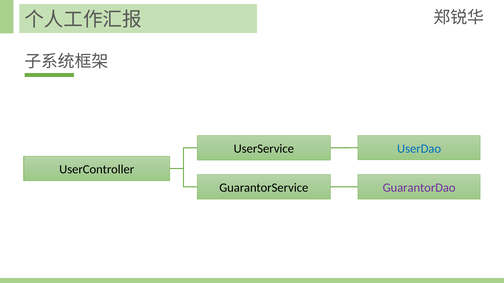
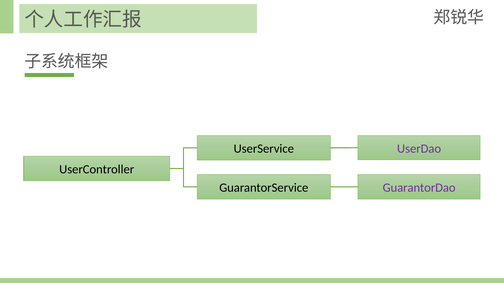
UserDao colour: blue -> purple
